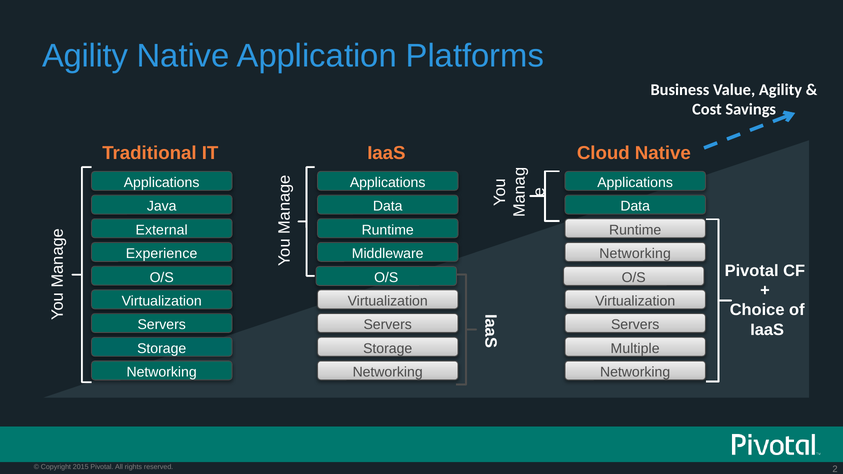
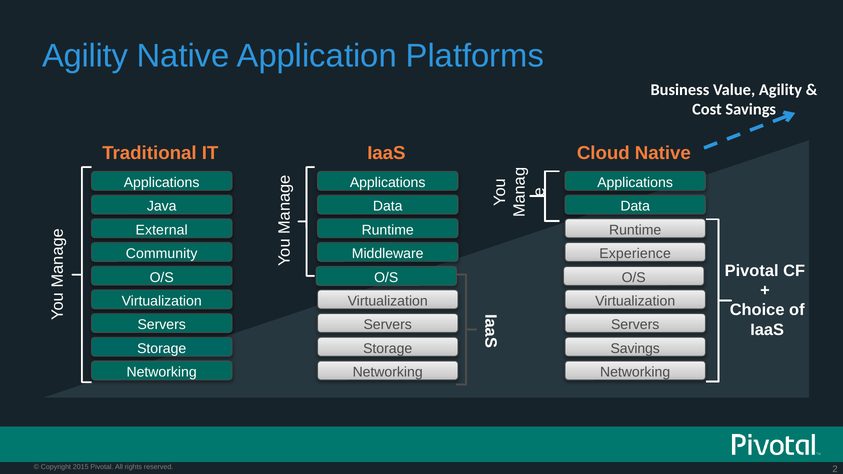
Networking at (635, 254): Networking -> Experience
Experience: Experience -> Community
Multiple at (635, 349): Multiple -> Savings
